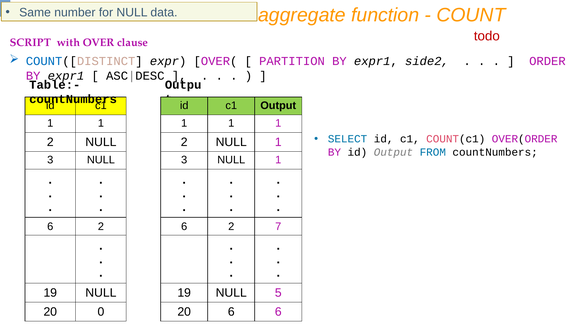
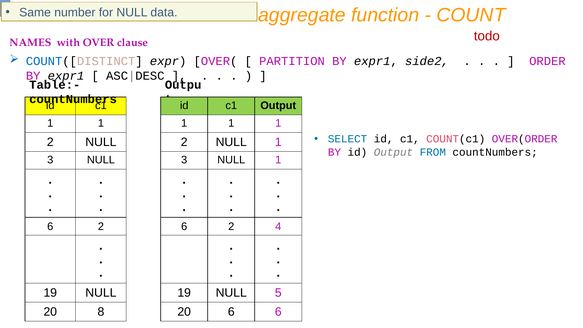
SCRIPT: SCRIPT -> NAMES
7: 7 -> 4
0: 0 -> 8
